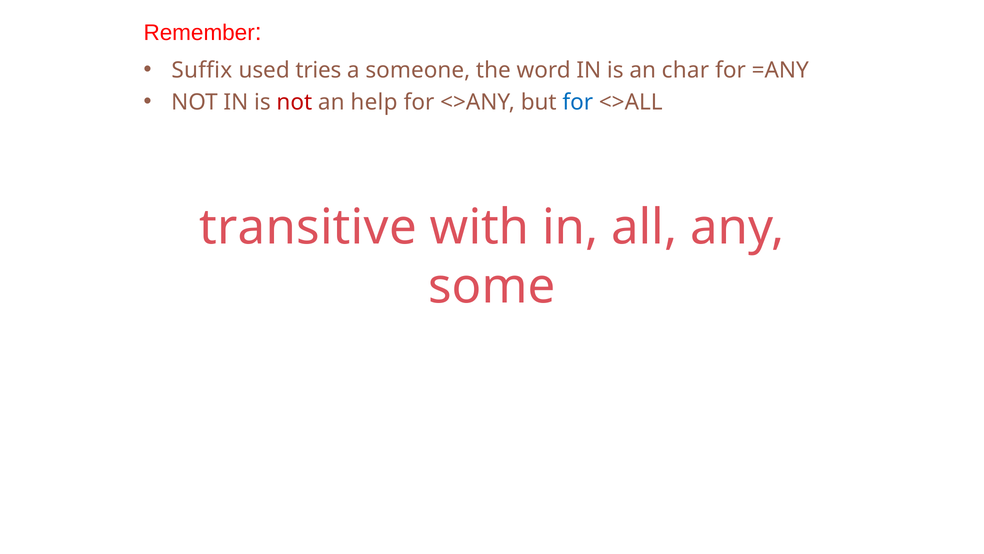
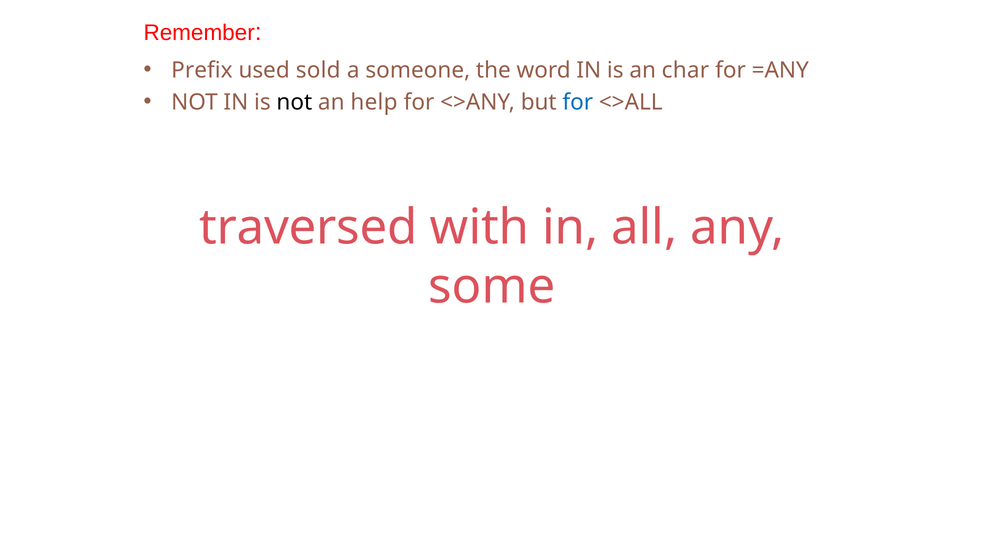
Suffix: Suffix -> Prefix
tries: tries -> sold
not at (294, 102) colour: red -> black
transitive: transitive -> traversed
